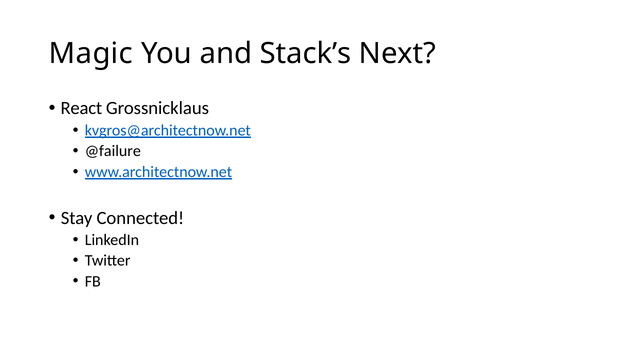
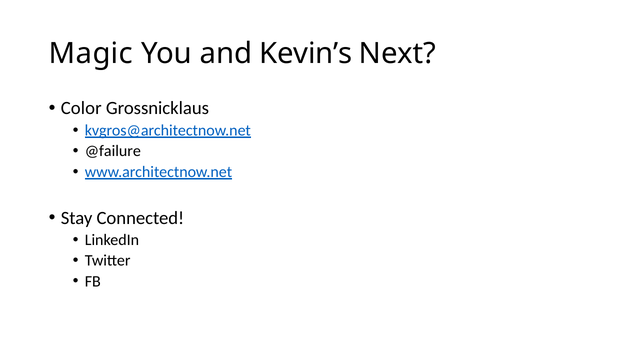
Stack’s: Stack’s -> Kevin’s
React: React -> Color
